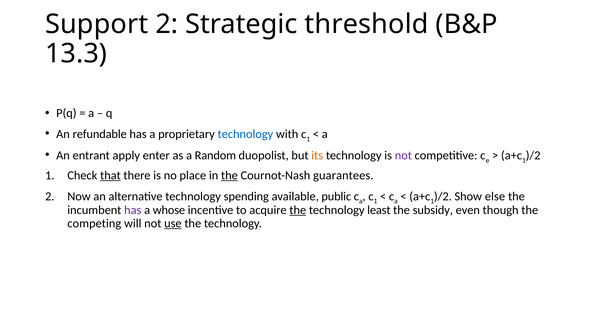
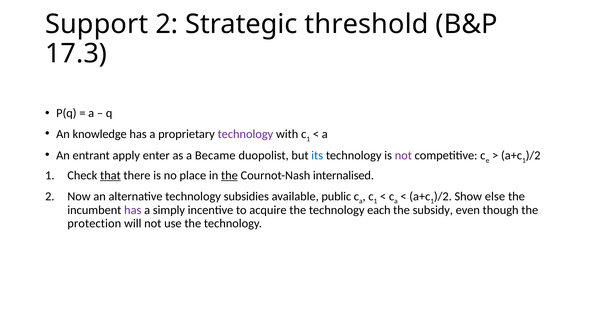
13.3: 13.3 -> 17.3
refundable: refundable -> knowledge
technology at (245, 134) colour: blue -> purple
Random: Random -> Became
its colour: orange -> blue
guarantees: guarantees -> internalised
spending: spending -> subsidies
whose: whose -> simply
the at (298, 210) underline: present -> none
least: least -> each
competing: competing -> protection
use underline: present -> none
